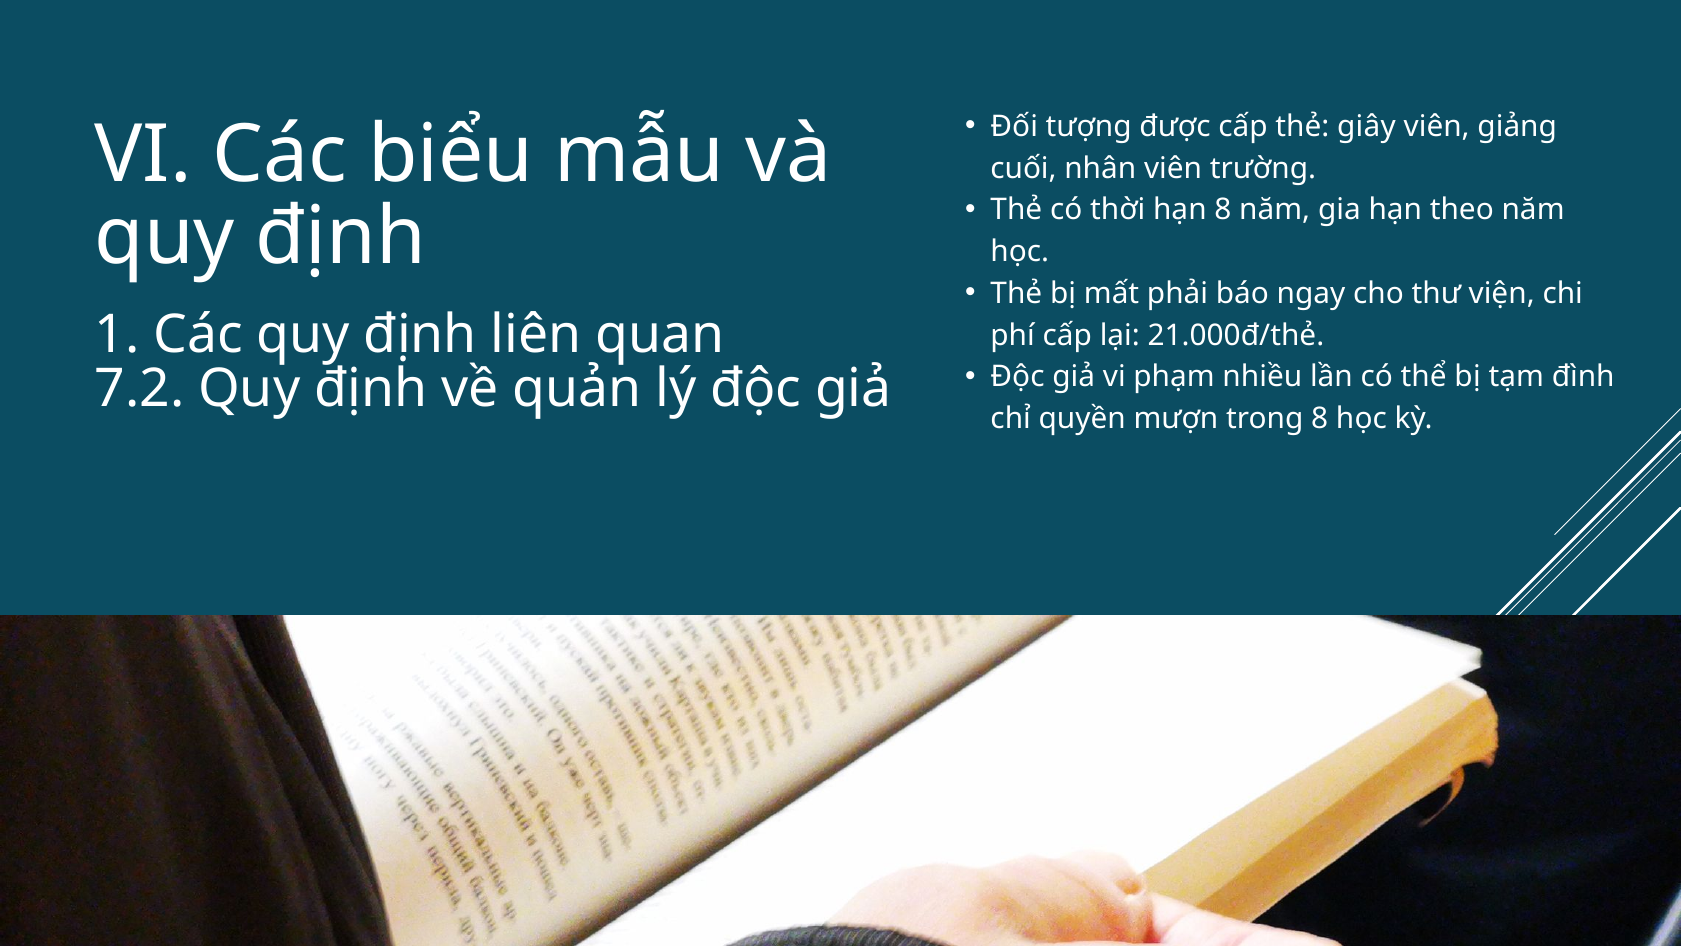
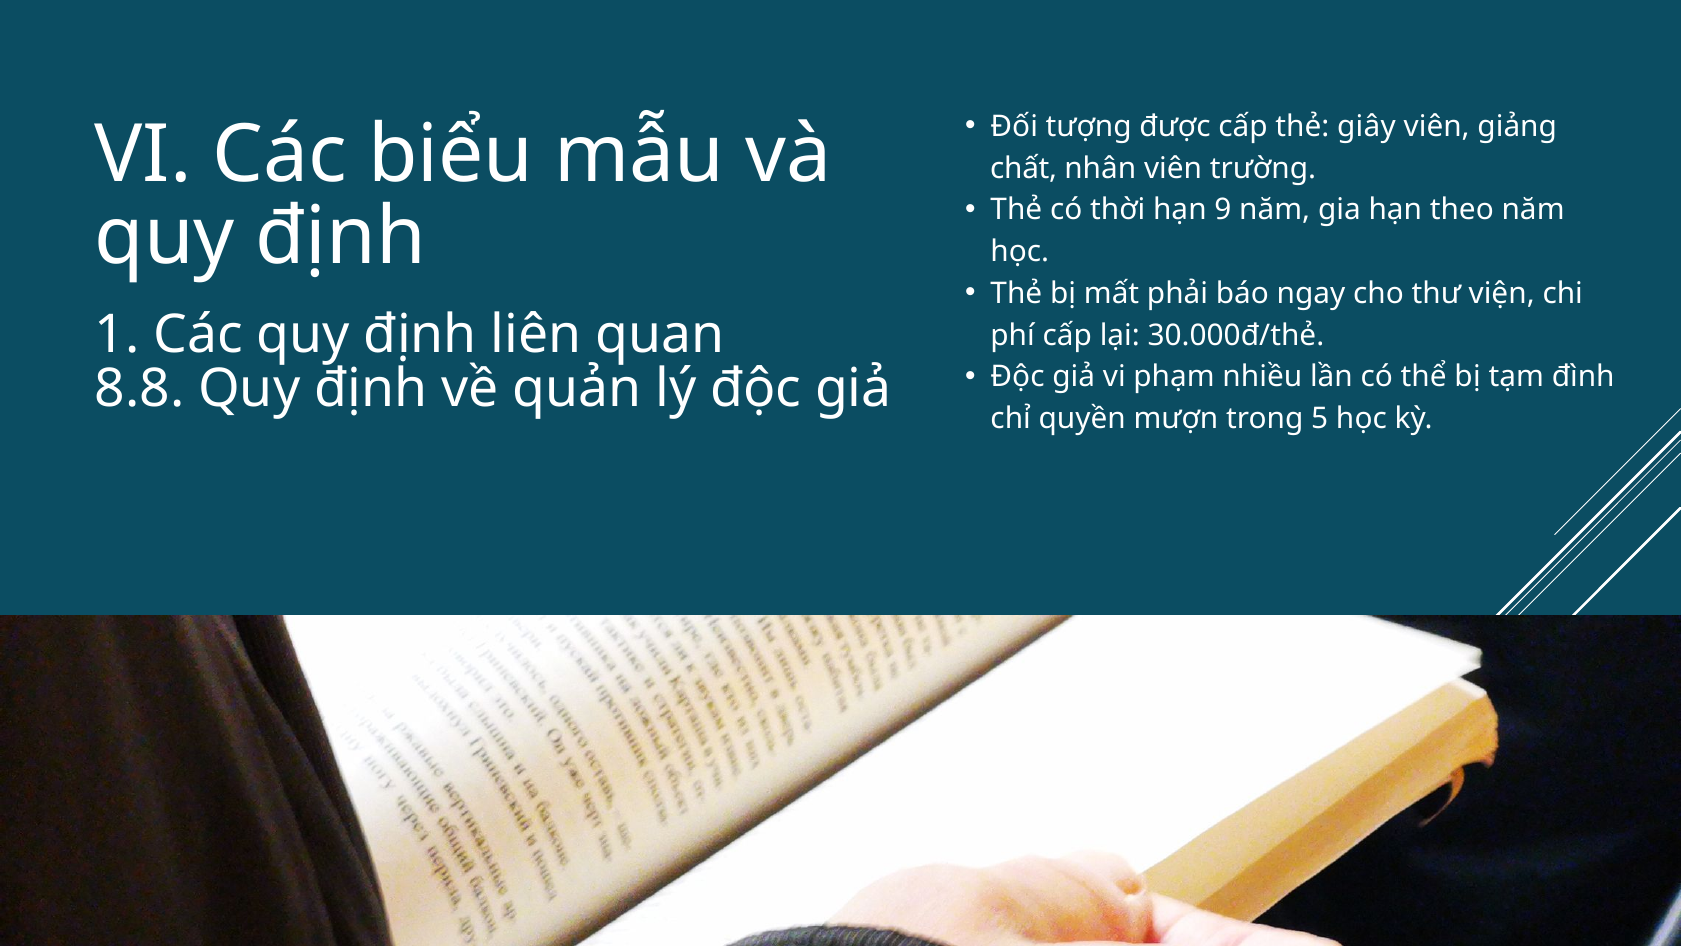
cuối: cuối -> chất
hạn 8: 8 -> 9
21.000đ/thẻ: 21.000đ/thẻ -> 30.000đ/thẻ
7.2: 7.2 -> 8.8
trong 8: 8 -> 5
